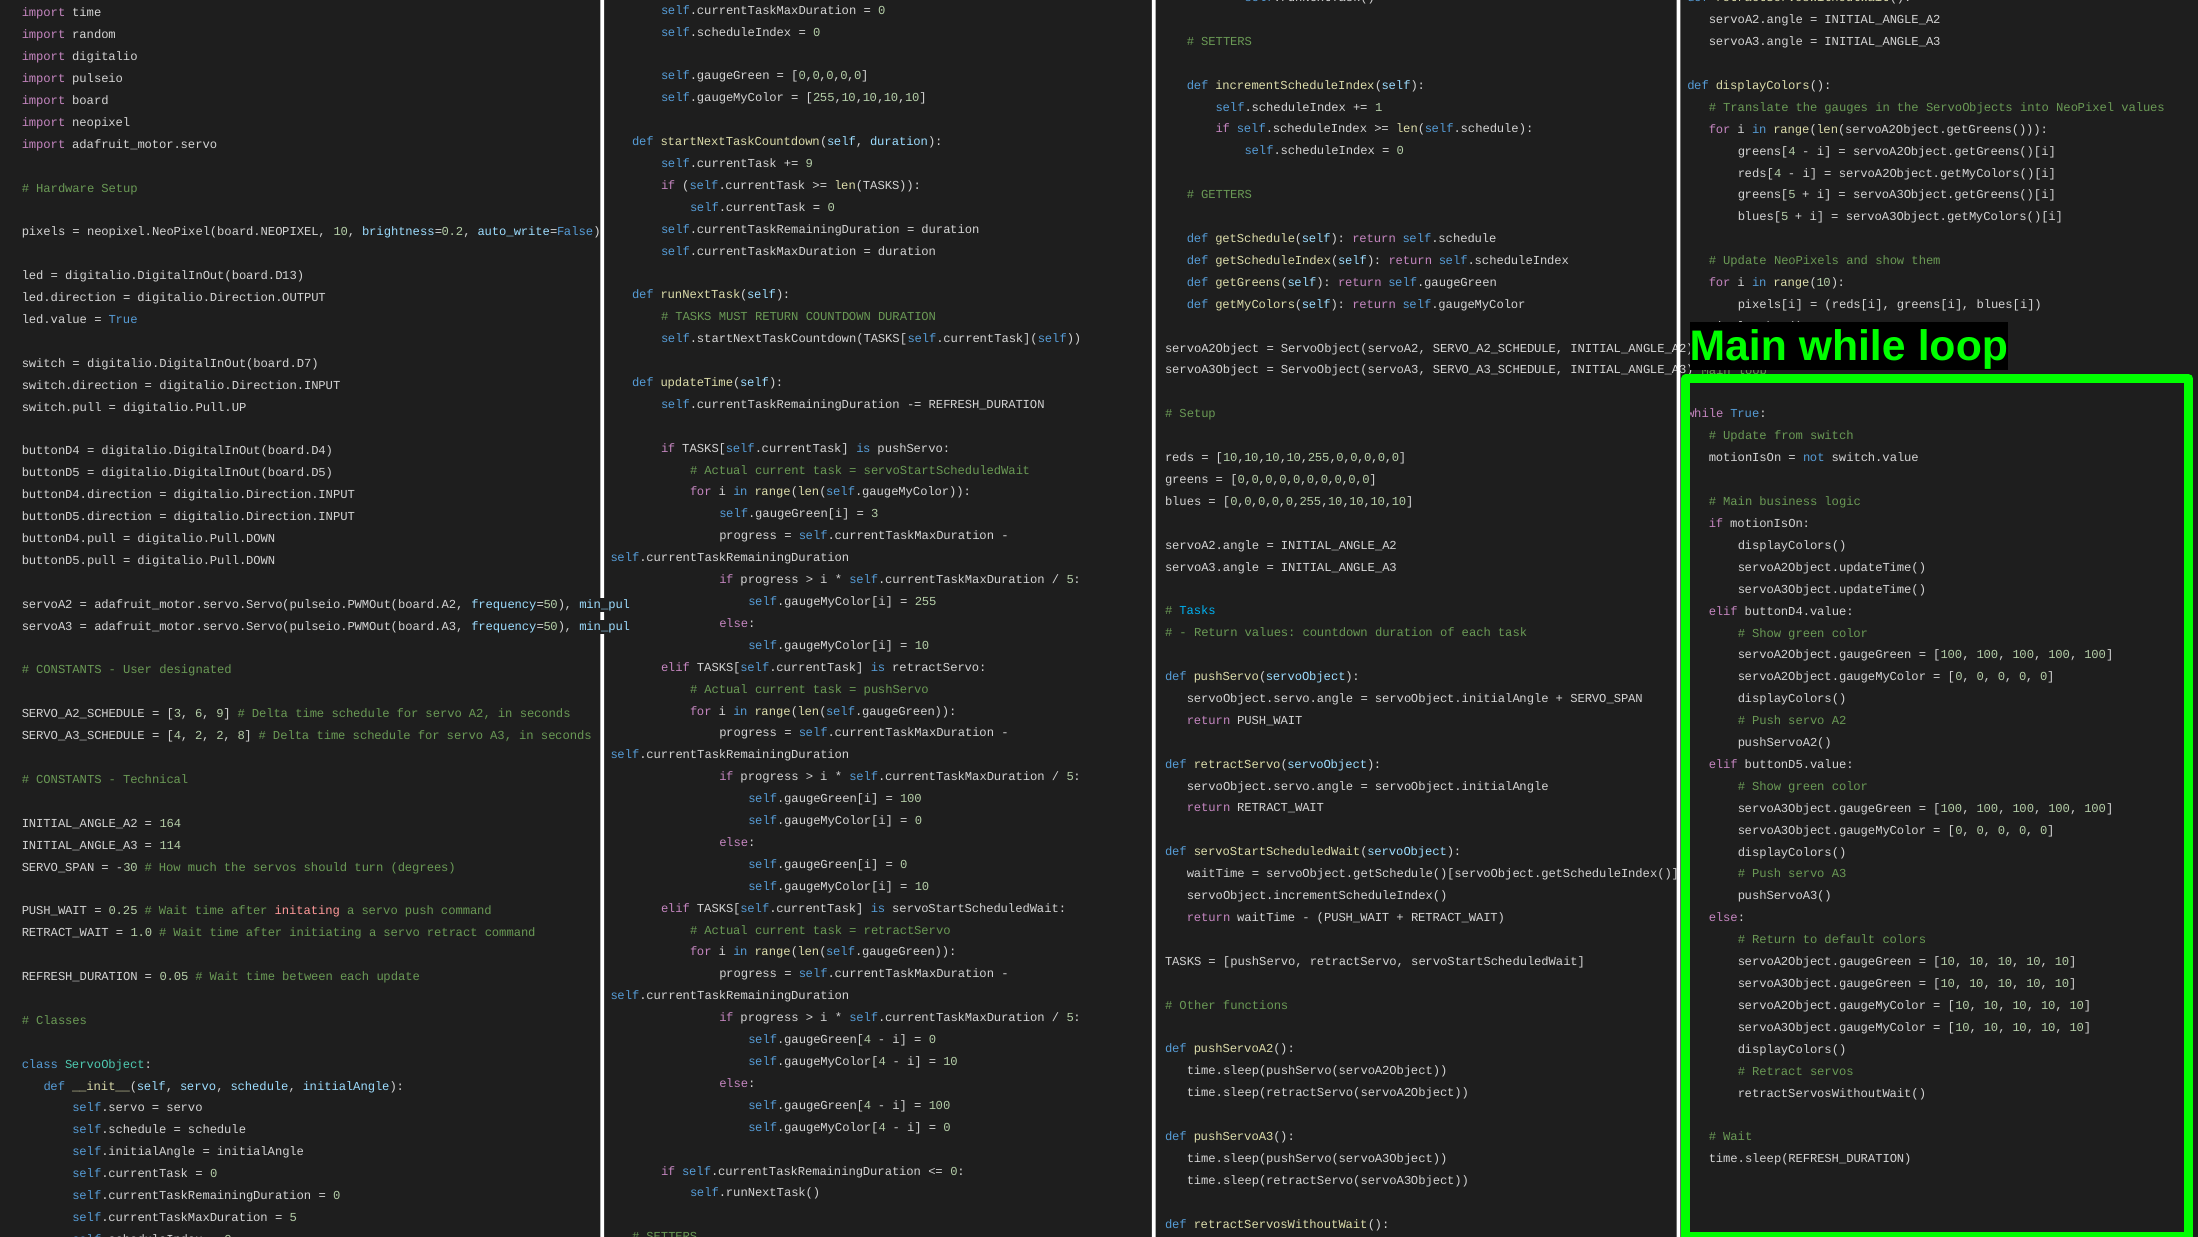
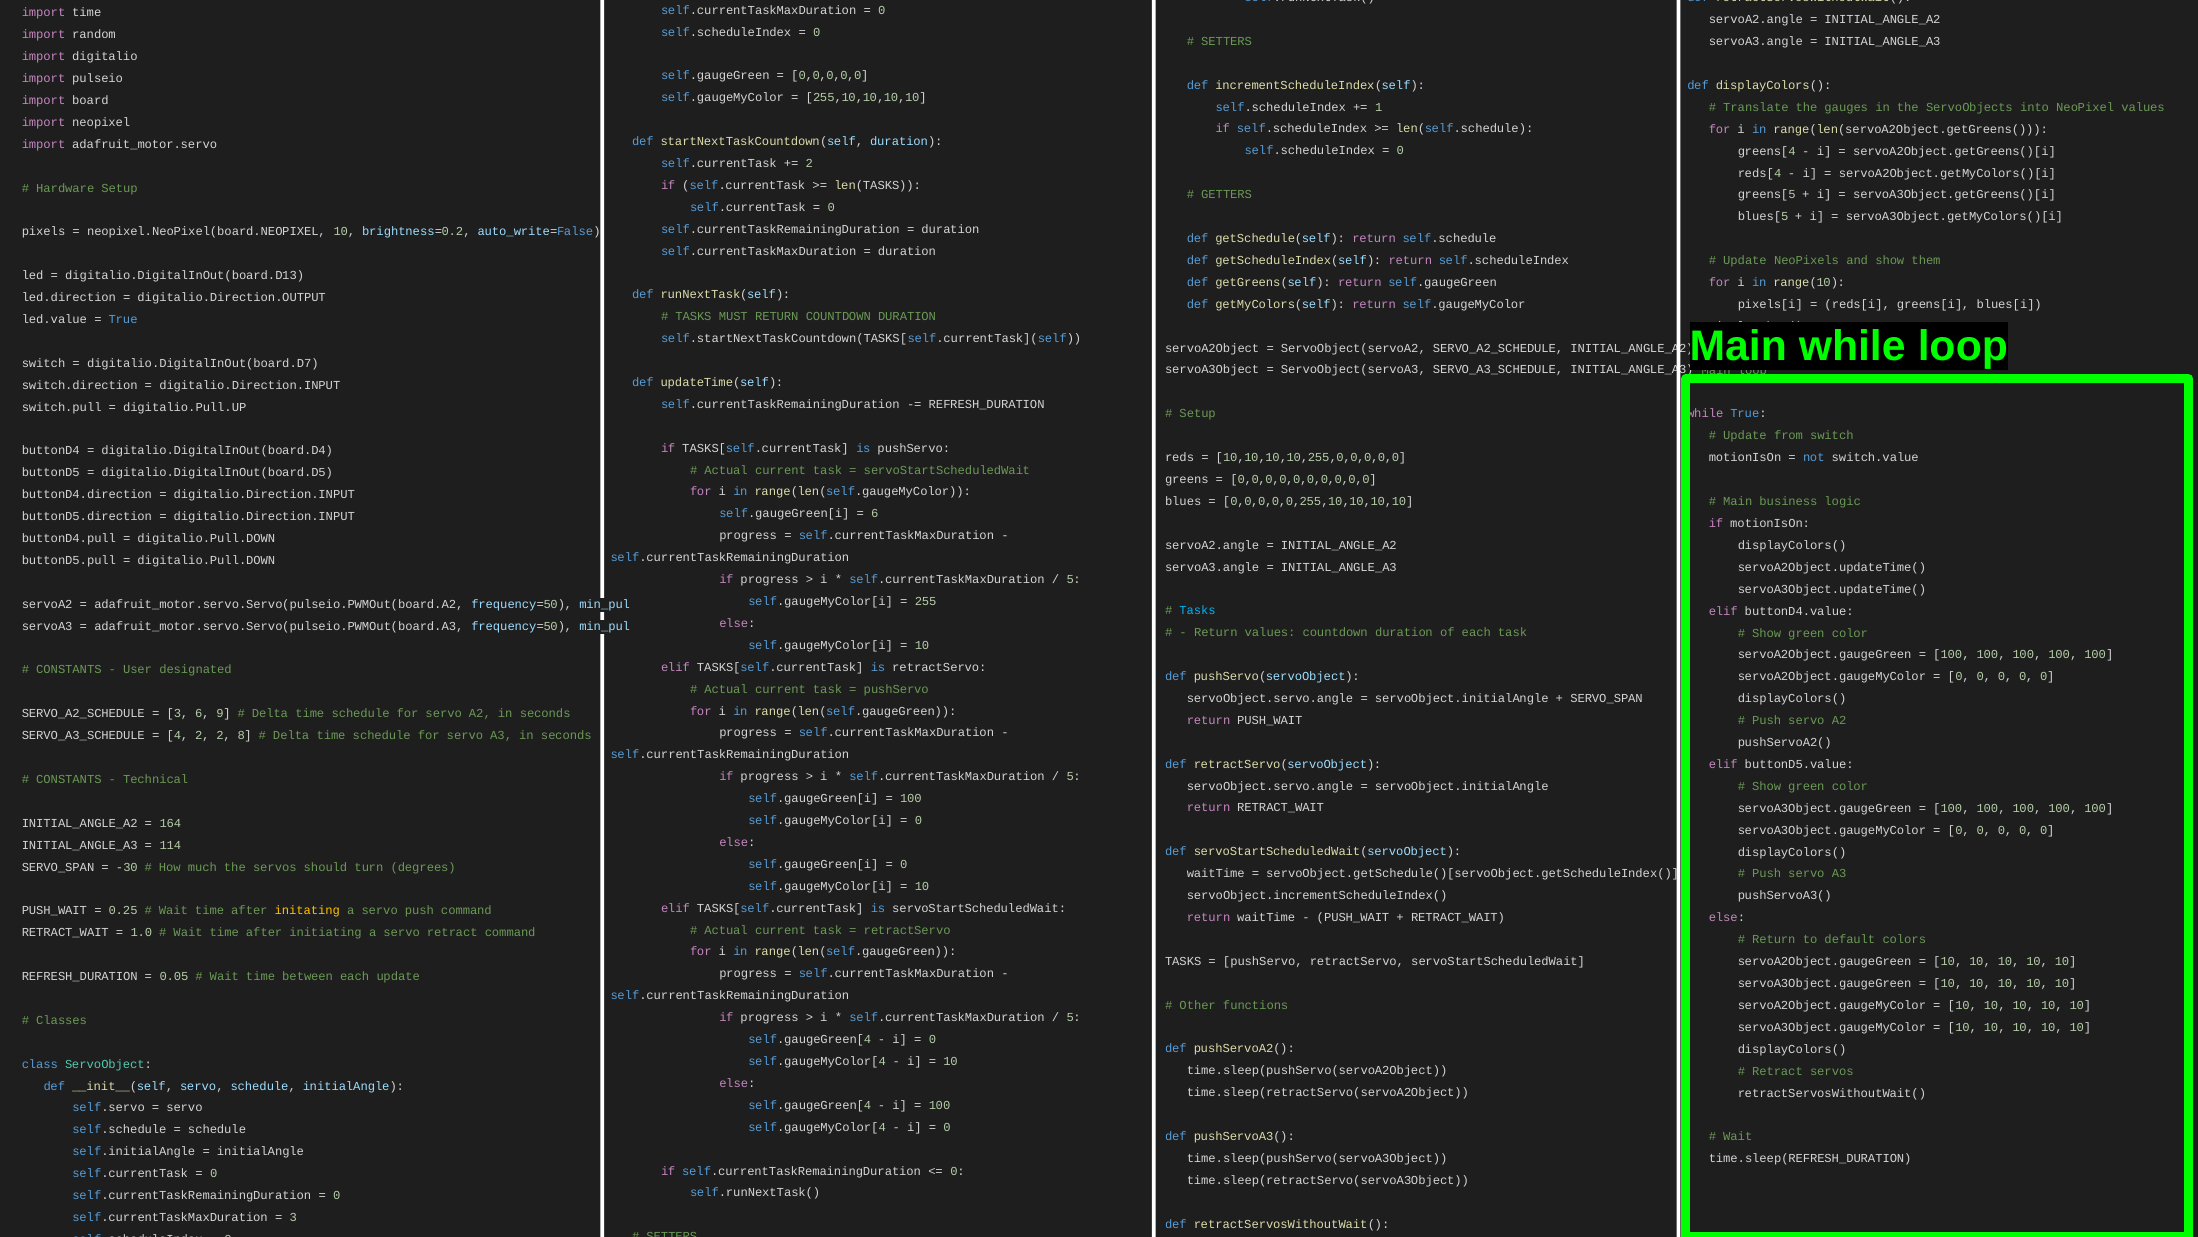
9 at (809, 163): 9 -> 2
3 at (875, 514): 3 -> 6
initating colour: pink -> yellow
5 at (293, 1217): 5 -> 3
